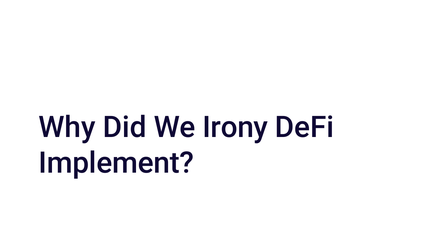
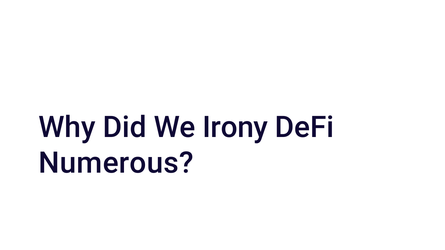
Implement: Implement -> Numerous
